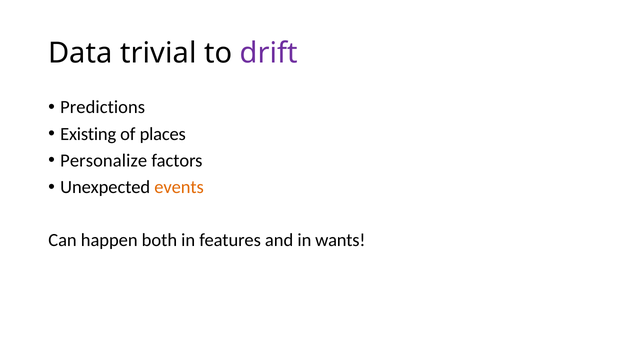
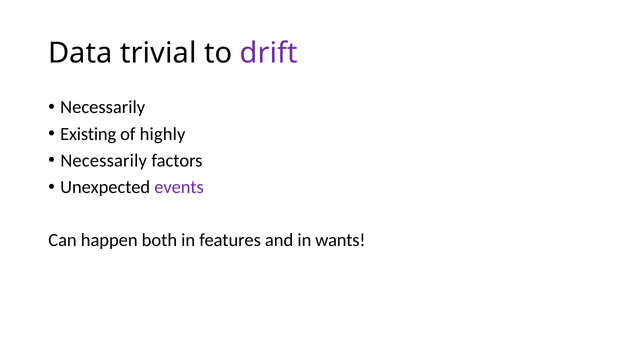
Predictions at (103, 107): Predictions -> Necessarily
places: places -> highly
Personalize at (104, 160): Personalize -> Necessarily
events colour: orange -> purple
